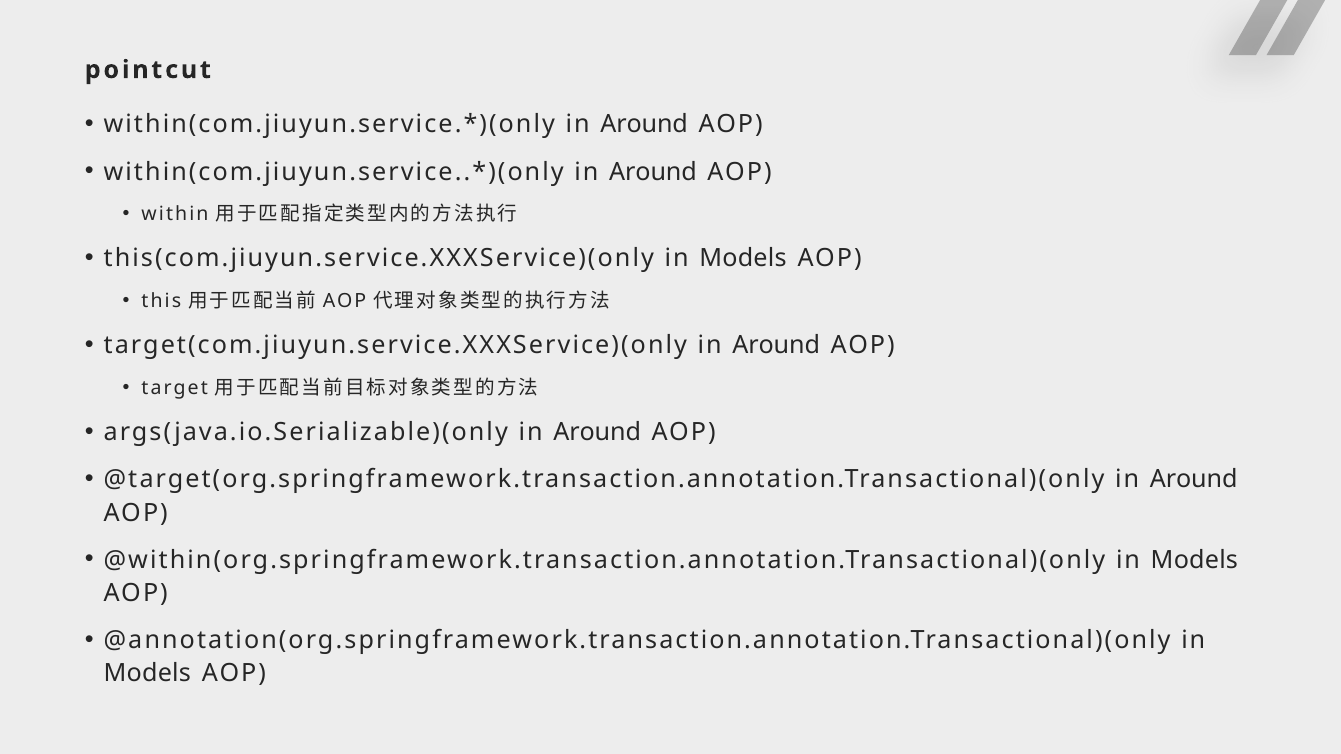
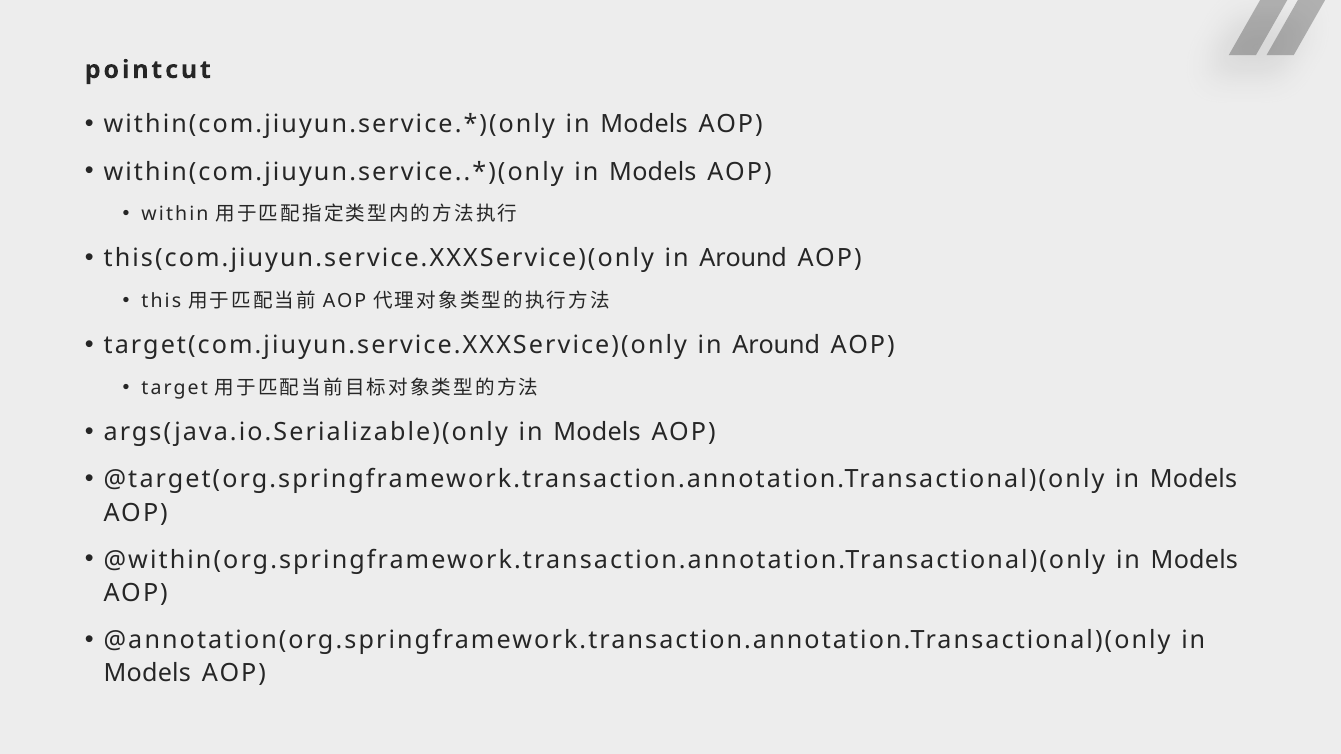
Around at (644, 125): Around -> Models
Around at (653, 172): Around -> Models
this(com.jiuyun.service.XXXService)(only in Models: Models -> Around
args(java.io.Serializable)(only in Around: Around -> Models
@target(org.springframework.transaction.annotation.Transactional)(only in Around: Around -> Models
